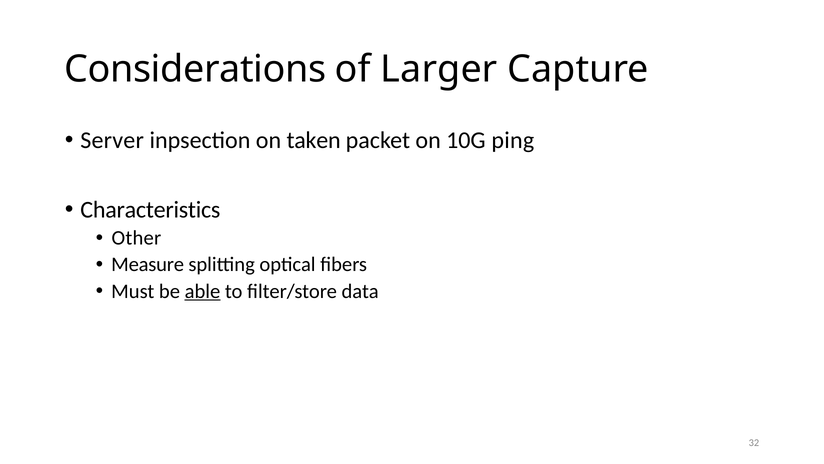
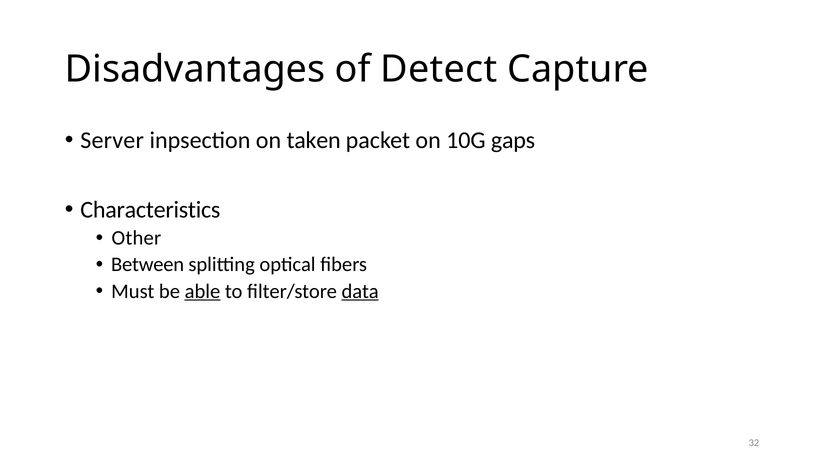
Considerations: Considerations -> Disadvantages
Larger: Larger -> Detect
ping: ping -> gaps
Measure: Measure -> Between
data underline: none -> present
